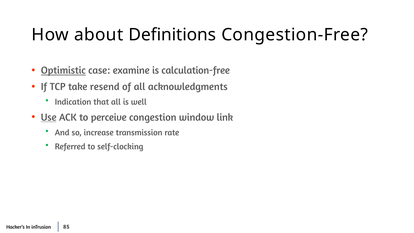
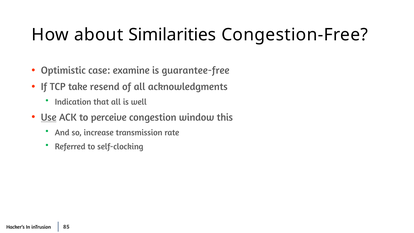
Definitions: Definitions -> Similarities
Optimistic underline: present -> none
calculation-free: calculation-free -> guarantee-free
link: link -> this
